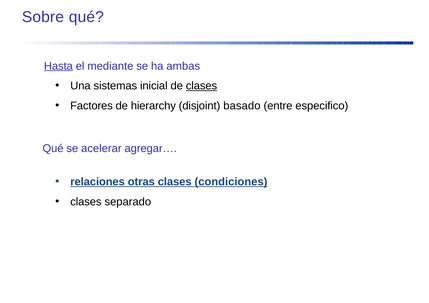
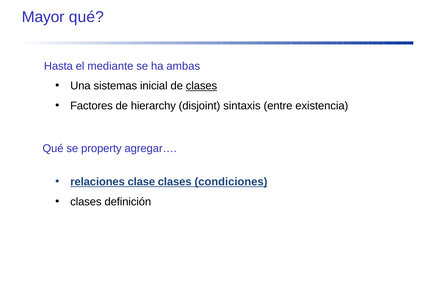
Sobre: Sobre -> Mayor
Hasta underline: present -> none
basado: basado -> sintaxis
especifico: especifico -> existencia
acelerar: acelerar -> property
otras: otras -> clase
separado: separado -> definición
